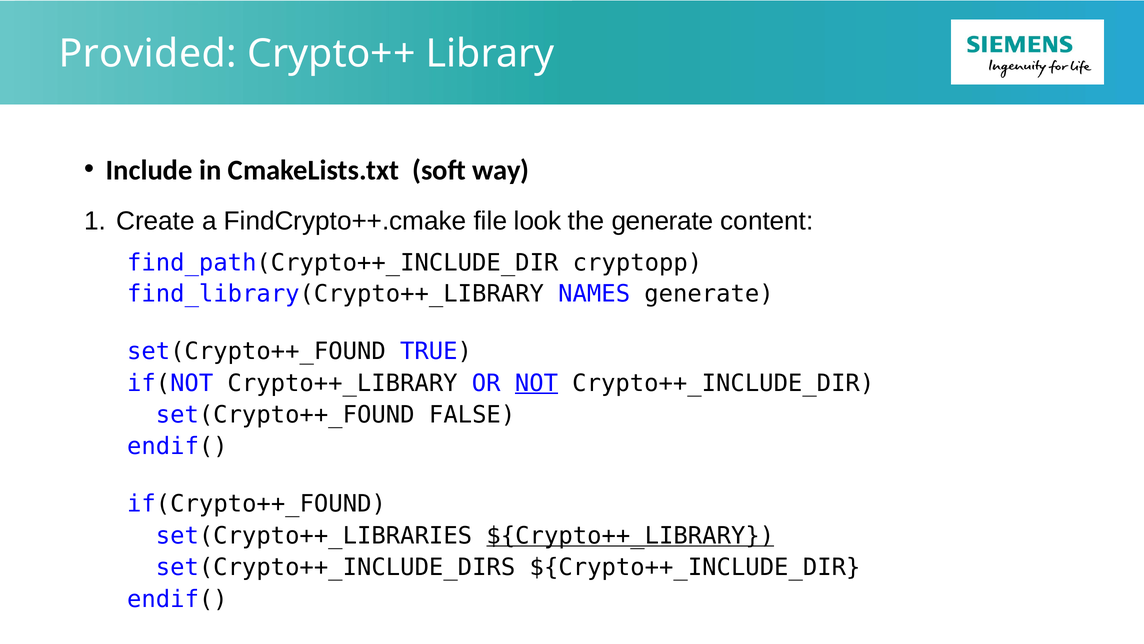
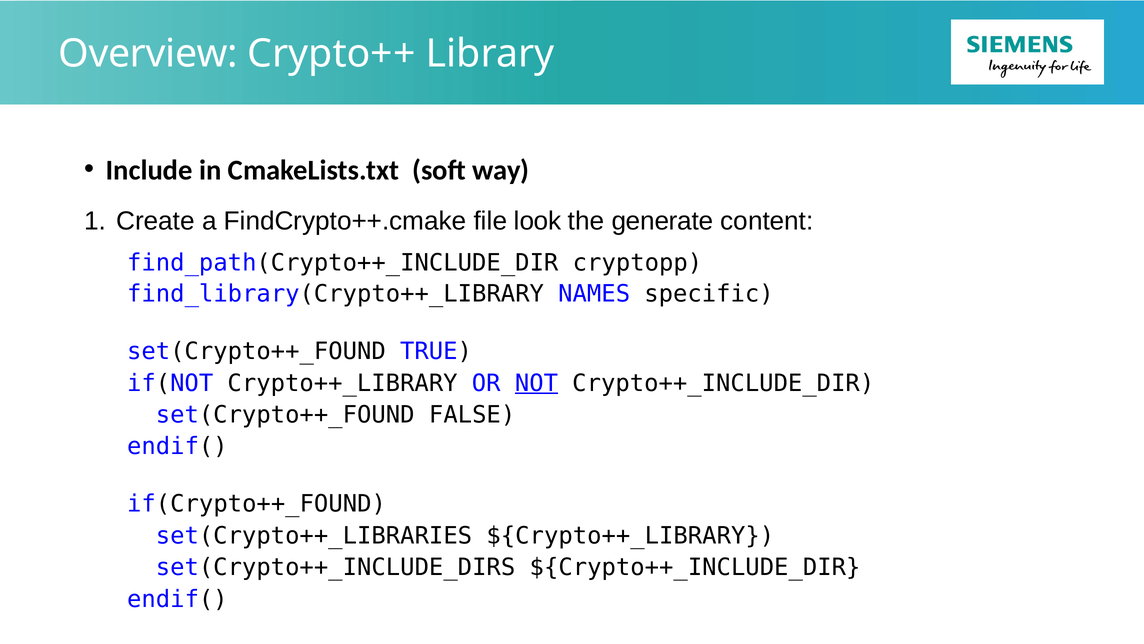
Provided: Provided -> Overview
NAMES generate: generate -> specific
${Crypto++_LIBRARY underline: present -> none
